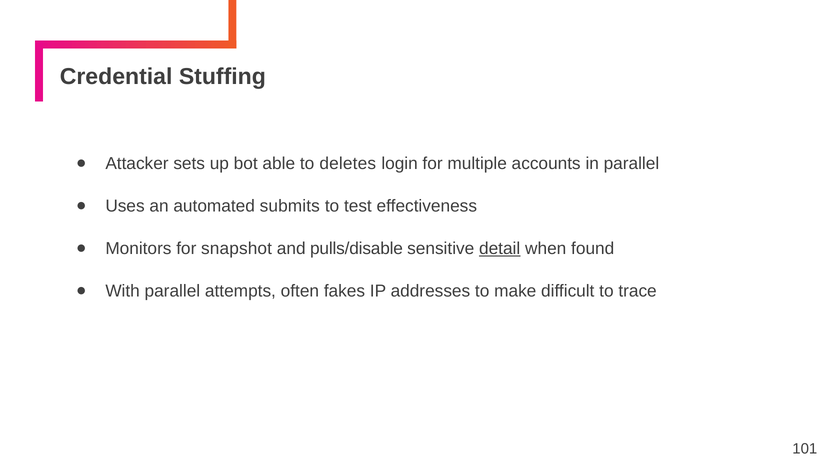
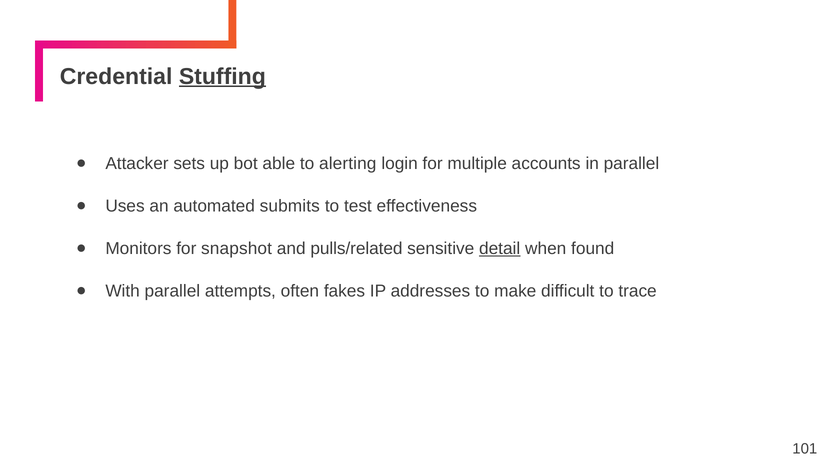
Stuffing underline: none -> present
deletes: deletes -> alerting
pulls/disable: pulls/disable -> pulls/related
